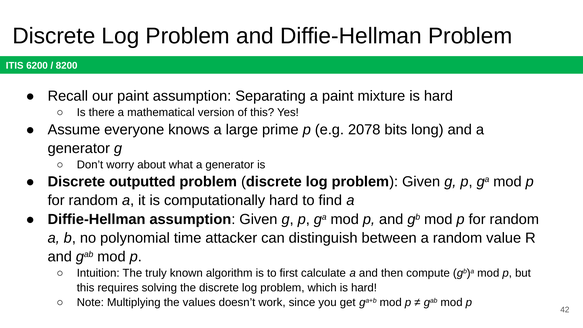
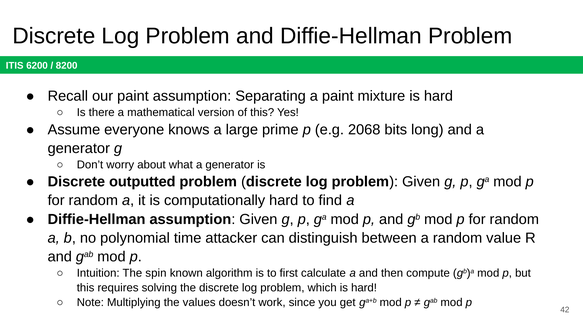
2078: 2078 -> 2068
truly: truly -> spin
